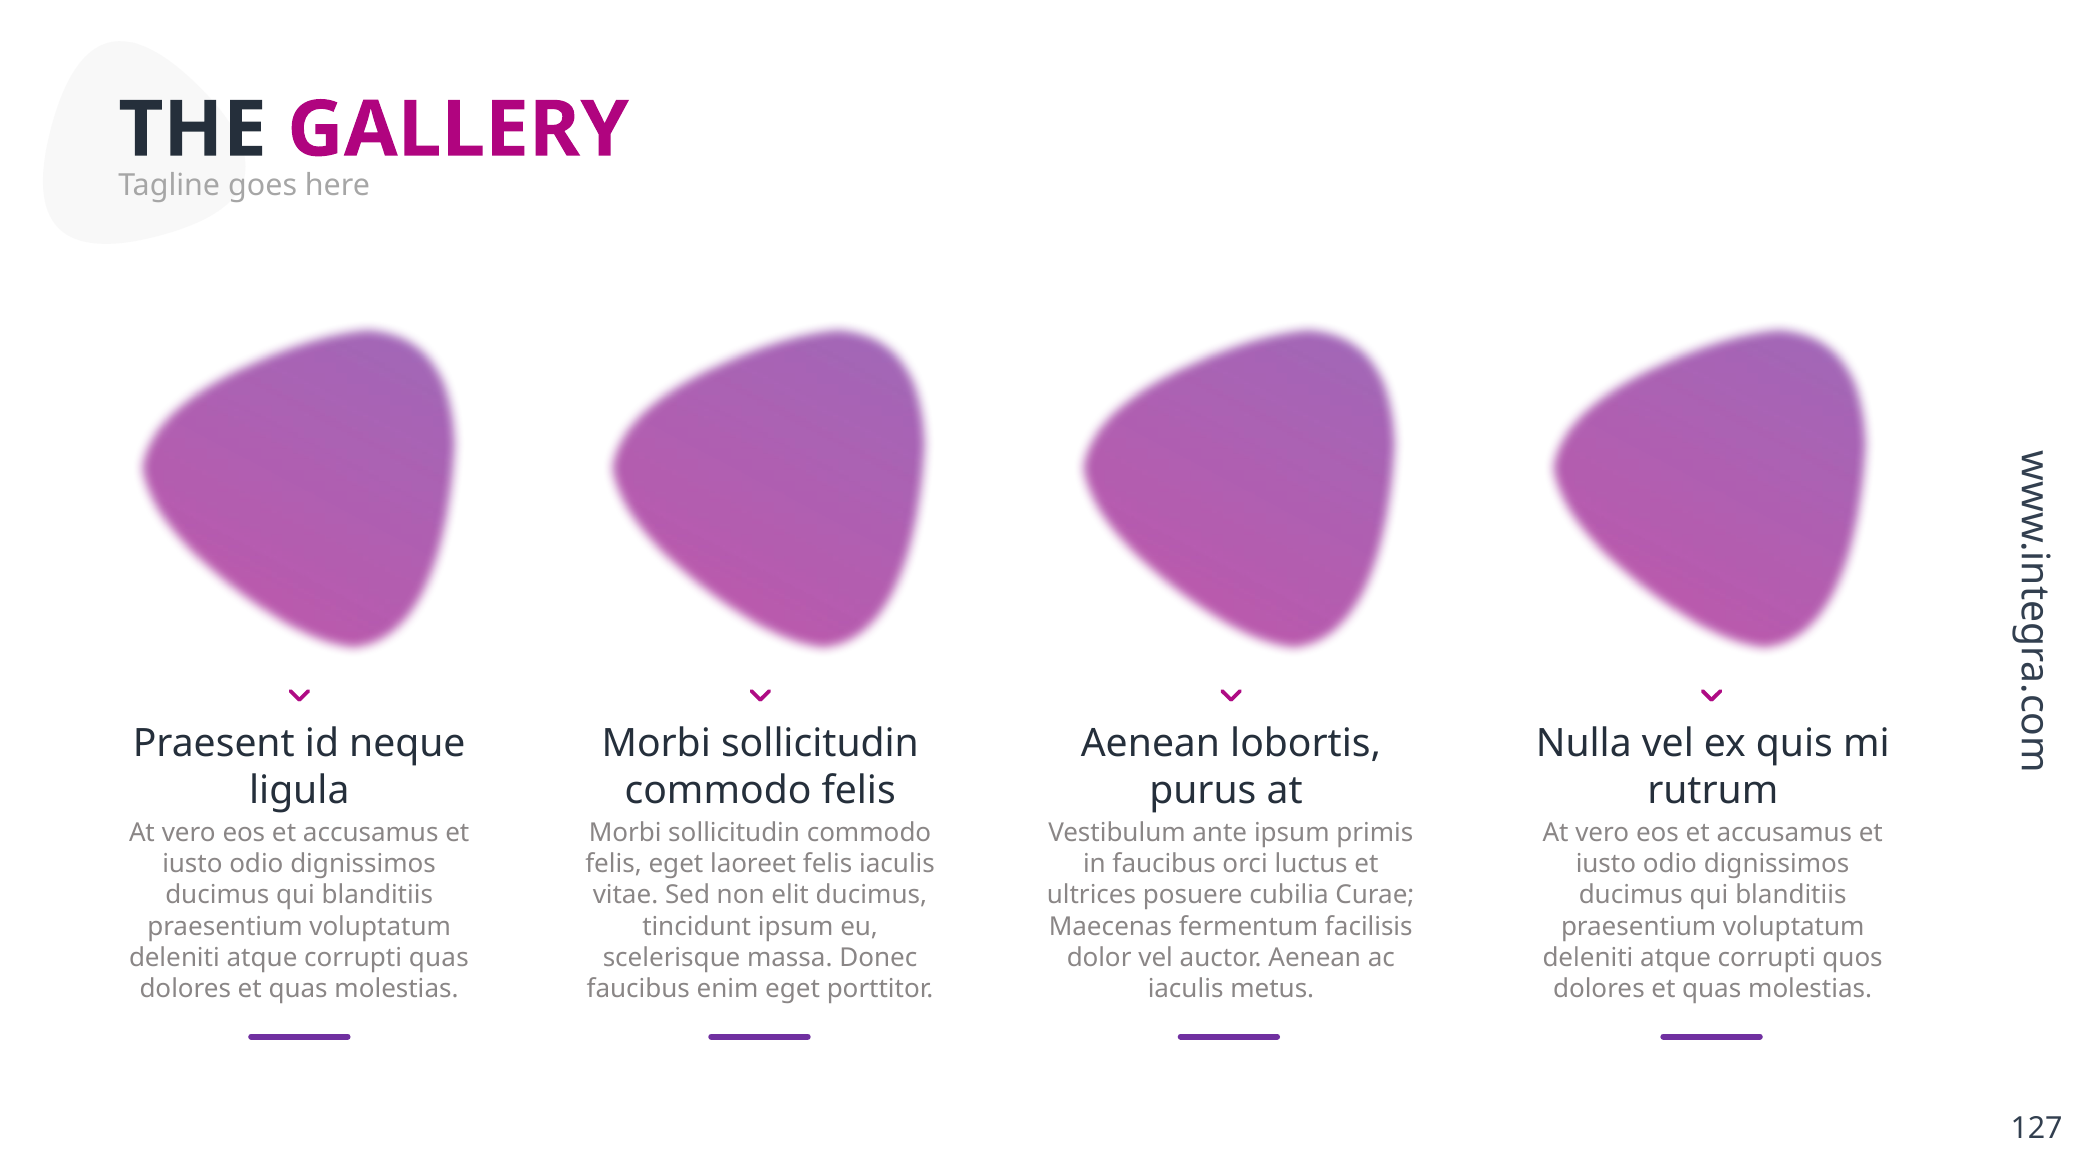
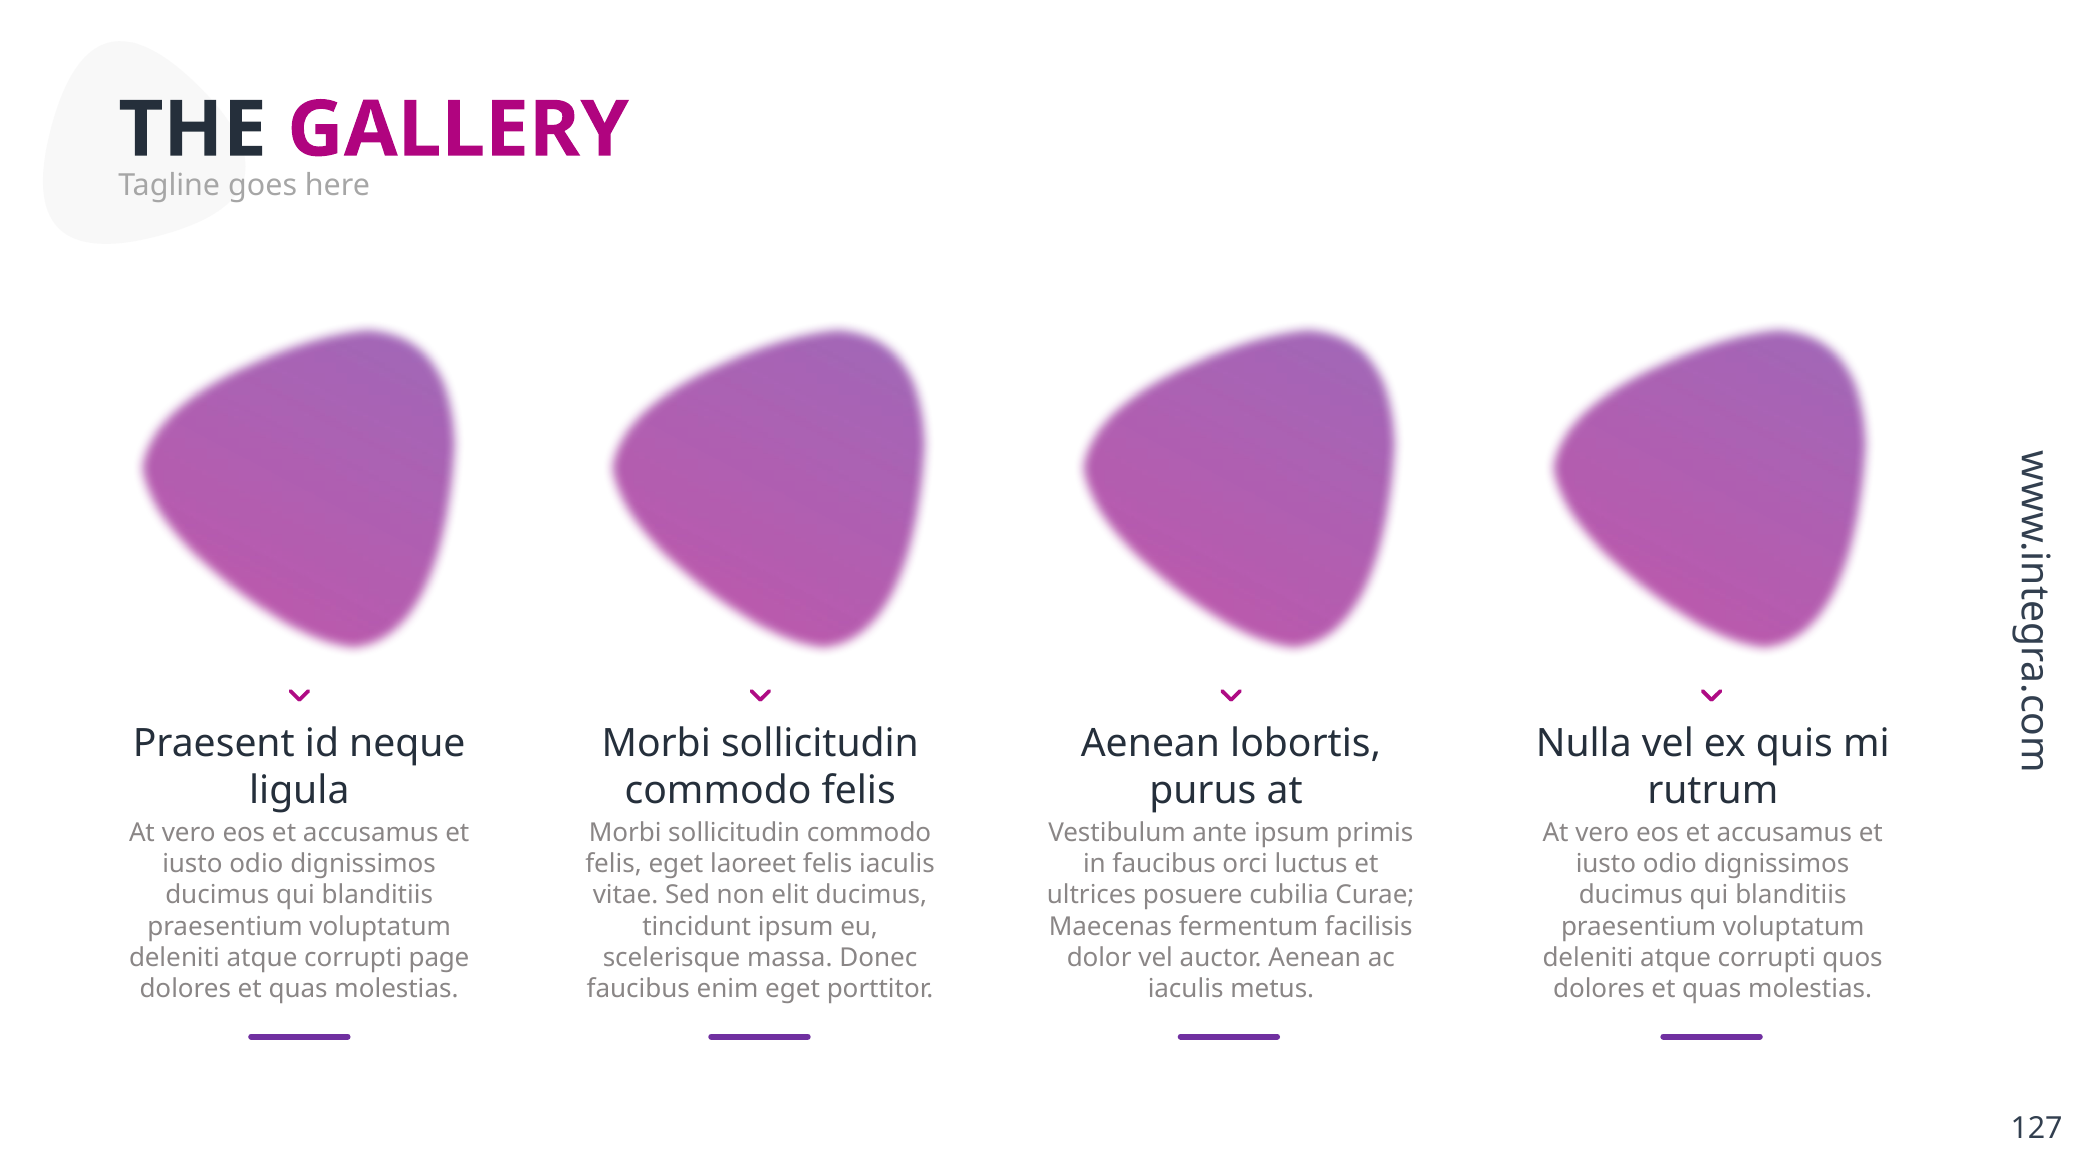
corrupti quas: quas -> page
